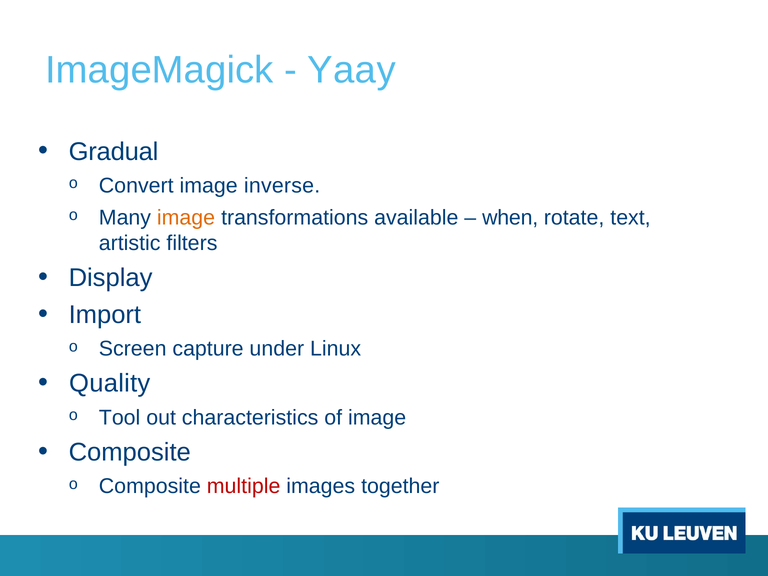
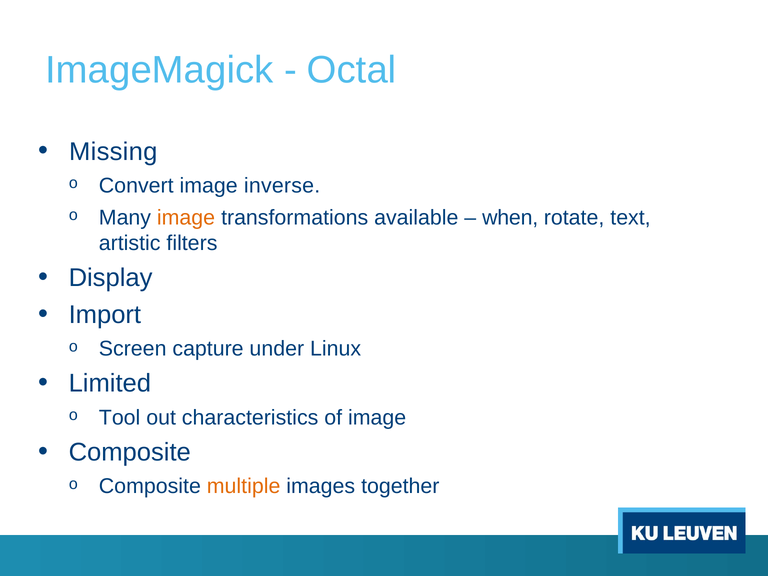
Yaay: Yaay -> Octal
Gradual: Gradual -> Missing
Quality: Quality -> Limited
multiple colour: red -> orange
